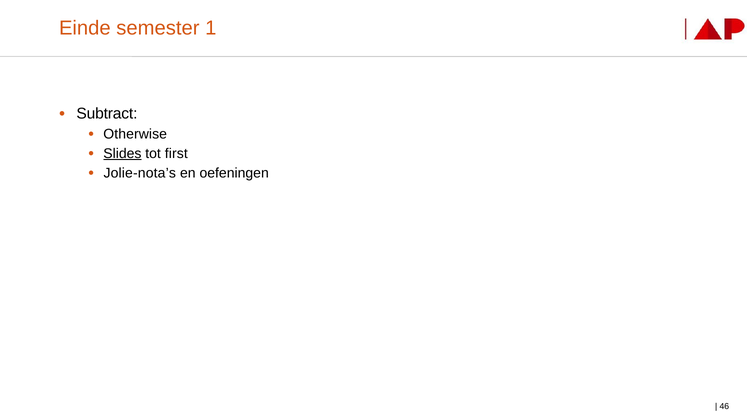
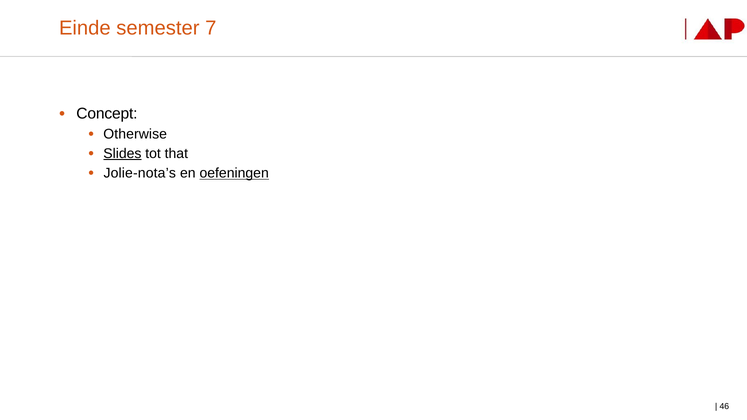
1: 1 -> 7
Subtract: Subtract -> Concept
first: first -> that
oefeningen underline: none -> present
